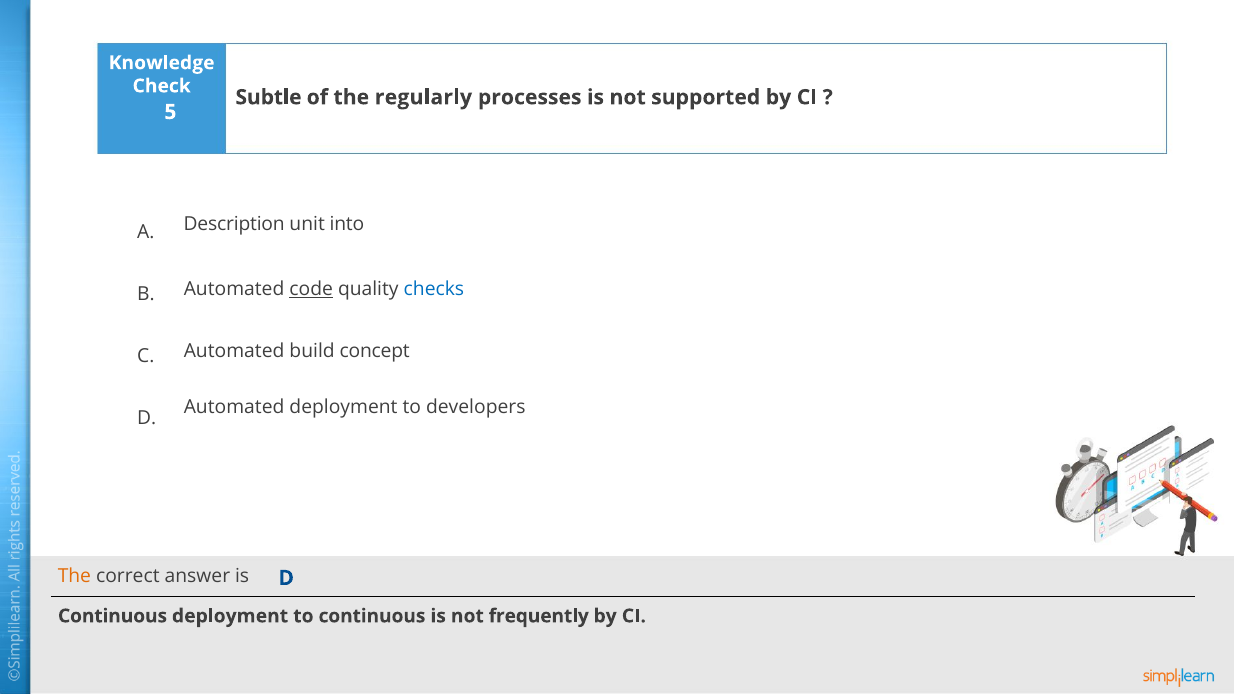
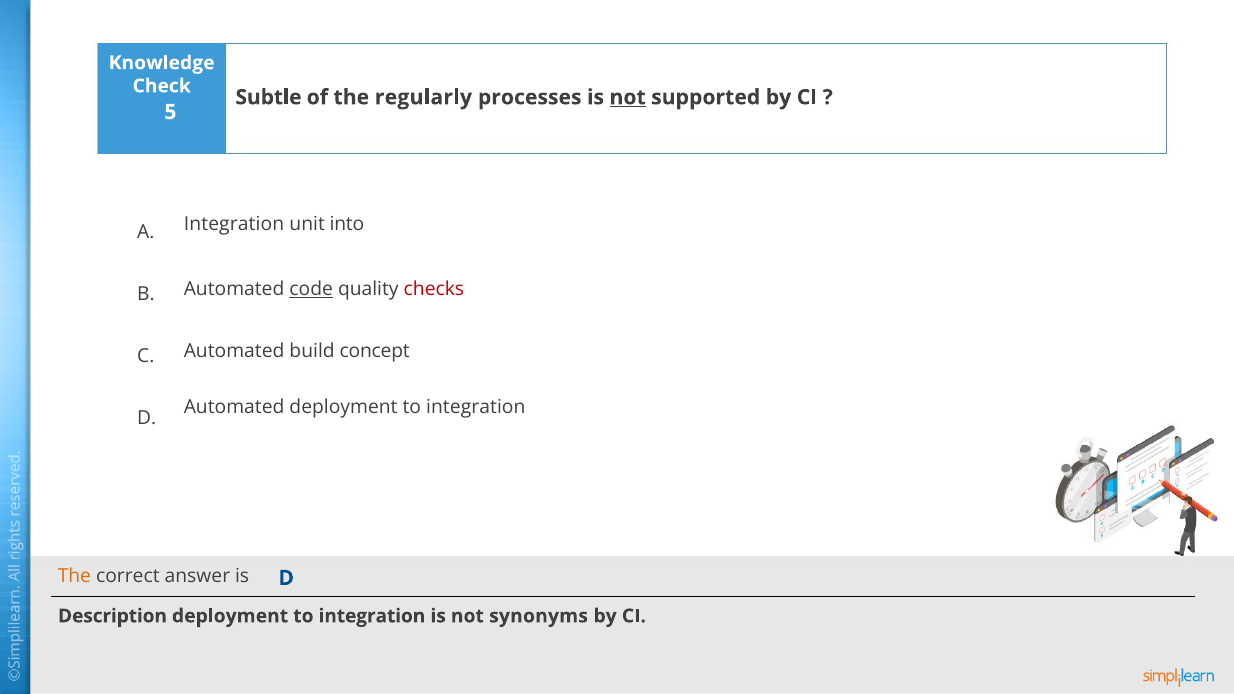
not at (628, 97) underline: none -> present
Description at (234, 224): Description -> Integration
checks colour: blue -> red
Automated deployment to developers: developers -> integration
Continuous at (112, 616): Continuous -> Description
continuous at (372, 616): continuous -> integration
frequently: frequently -> synonyms
